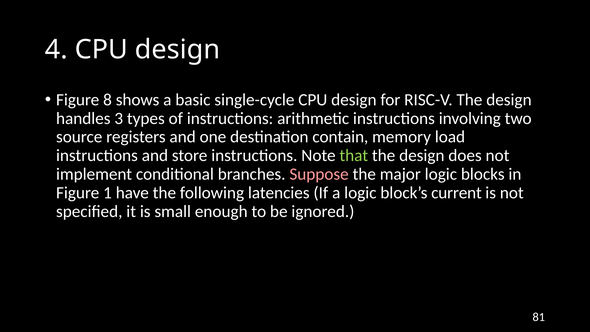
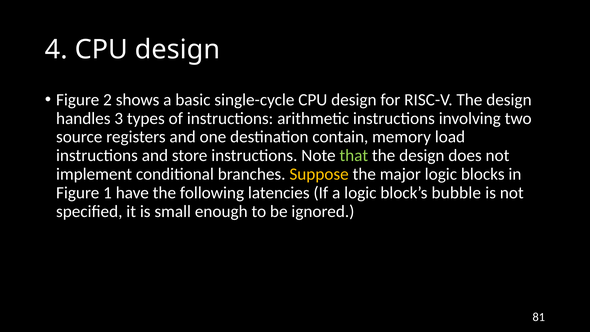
8: 8 -> 2
Suppose colour: pink -> yellow
current: current -> bubble
